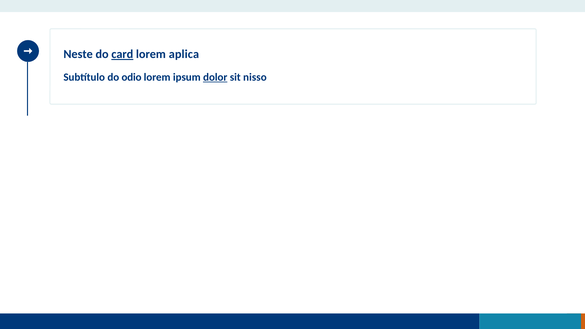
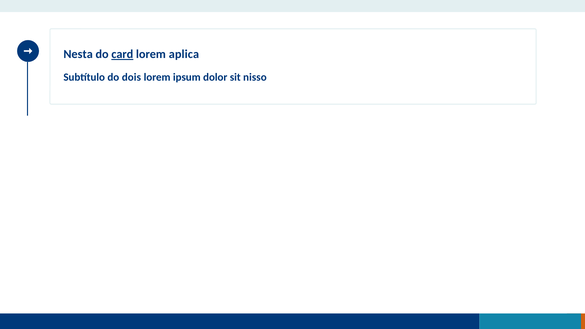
Neste: Neste -> Nesta
odio: odio -> dois
dolor underline: present -> none
